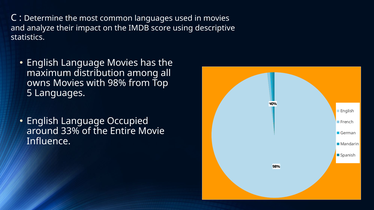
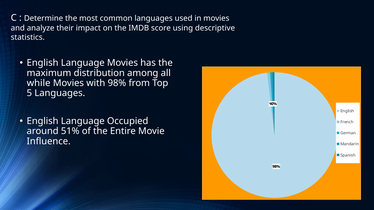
owns: owns -> while
33%: 33% -> 51%
